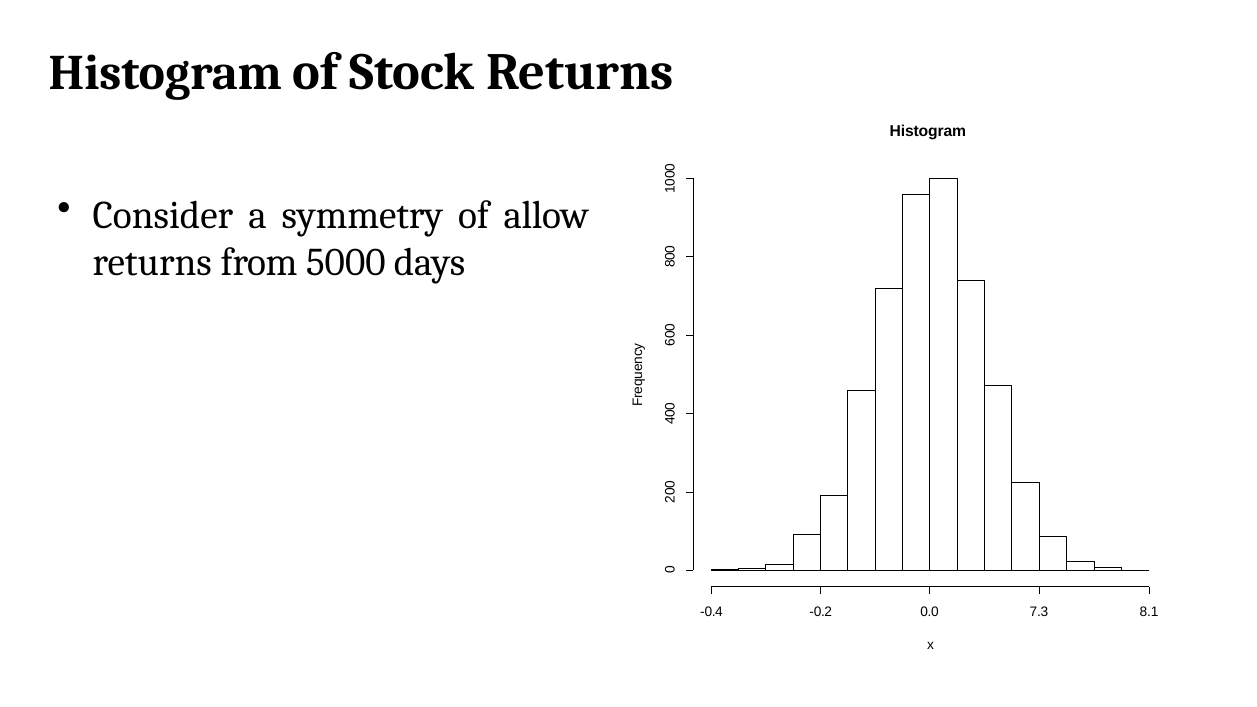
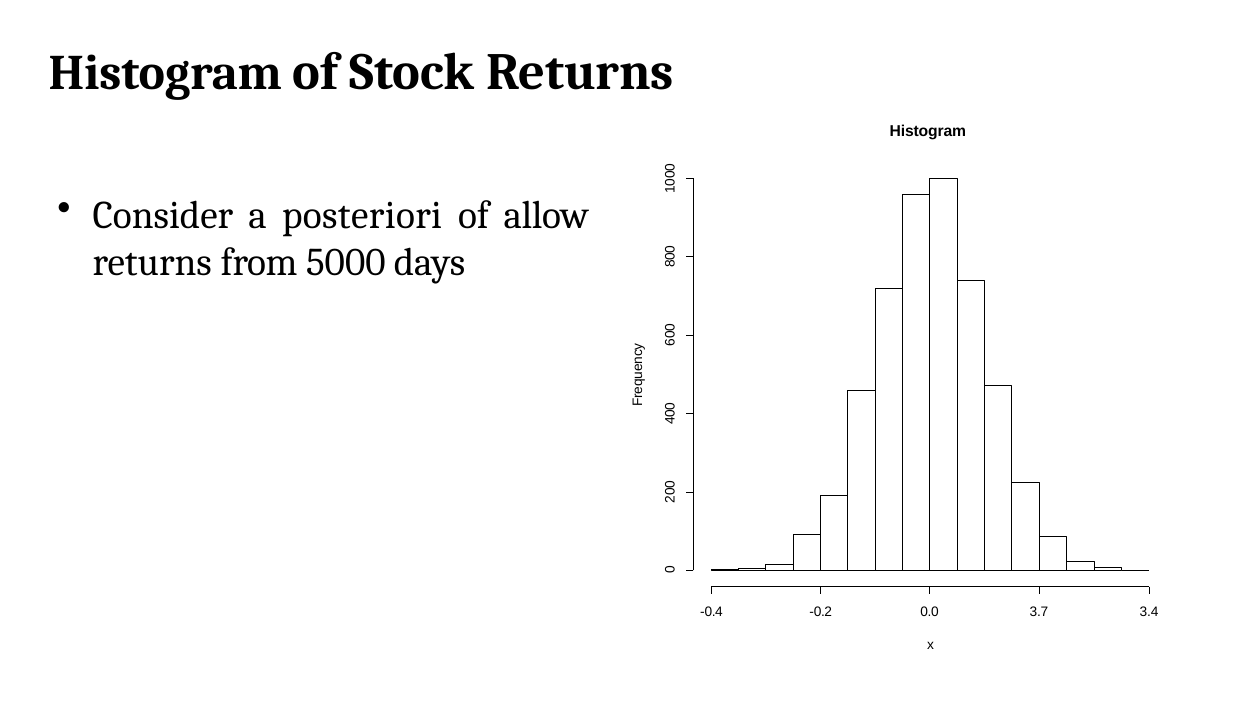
symmetry: symmetry -> posteriori
7.3: 7.3 -> 3.7
8.1: 8.1 -> 3.4
